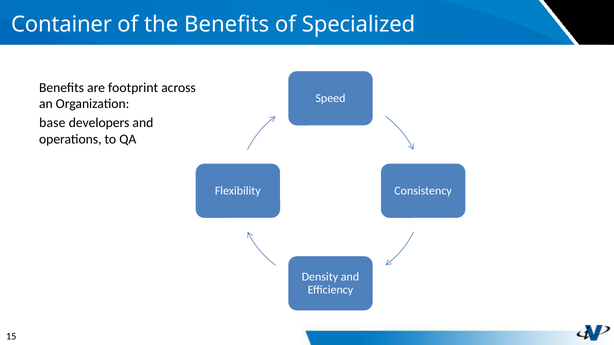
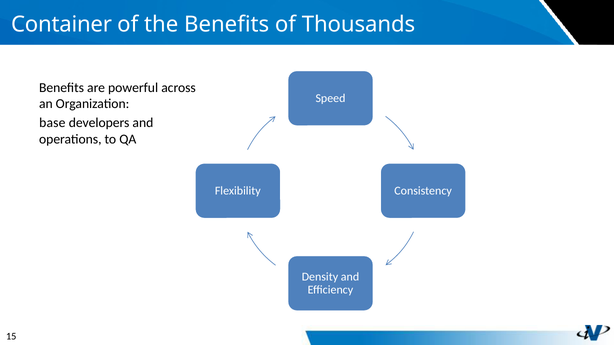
Specialized: Specialized -> Thousands
footprint: footprint -> powerful
